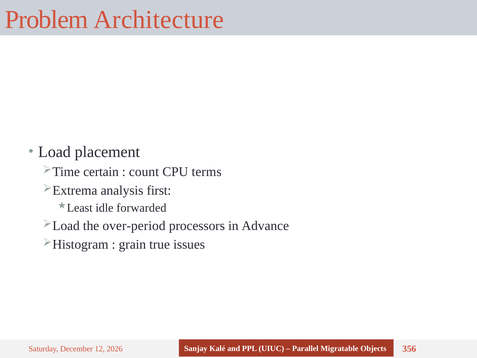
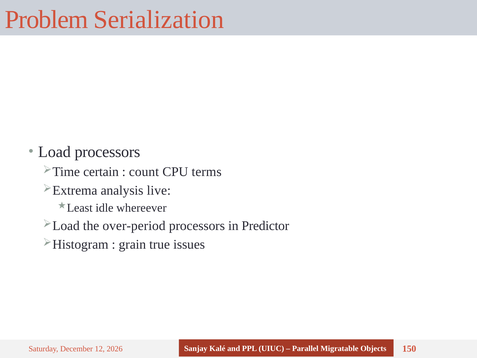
Architecture: Architecture -> Serialization
Load placement: placement -> processors
first: first -> live
forwarded: forwarded -> whereever
Advance: Advance -> Predictor
356: 356 -> 150
